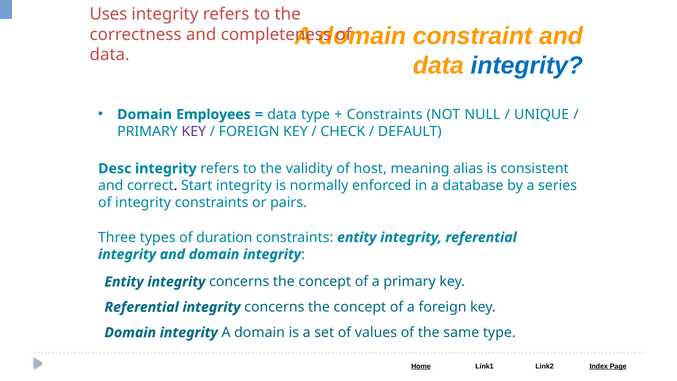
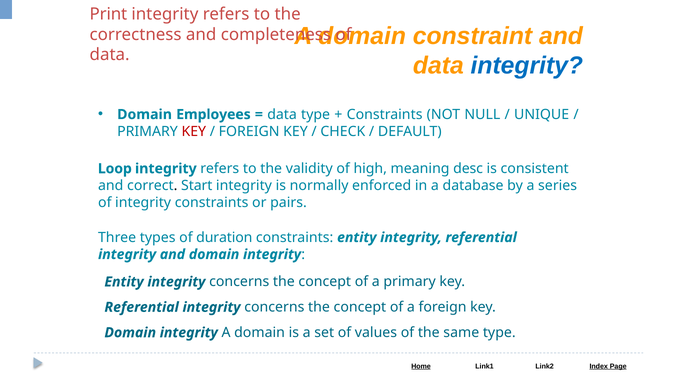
Uses: Uses -> Print
KEY at (194, 131) colour: purple -> red
Desc: Desc -> Loop
host: host -> high
alias: alias -> desc
